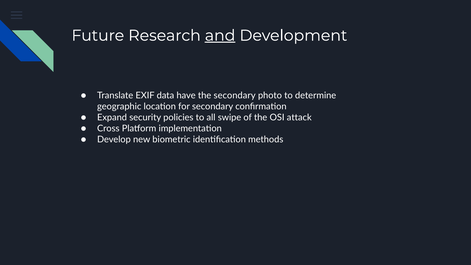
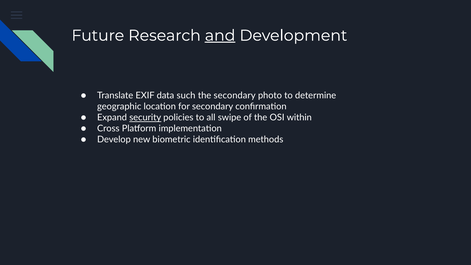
have: have -> such
security underline: none -> present
attack: attack -> within
